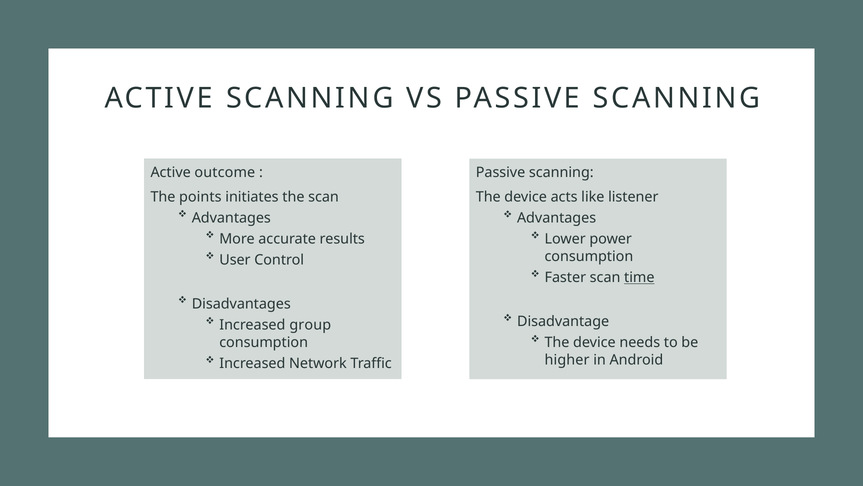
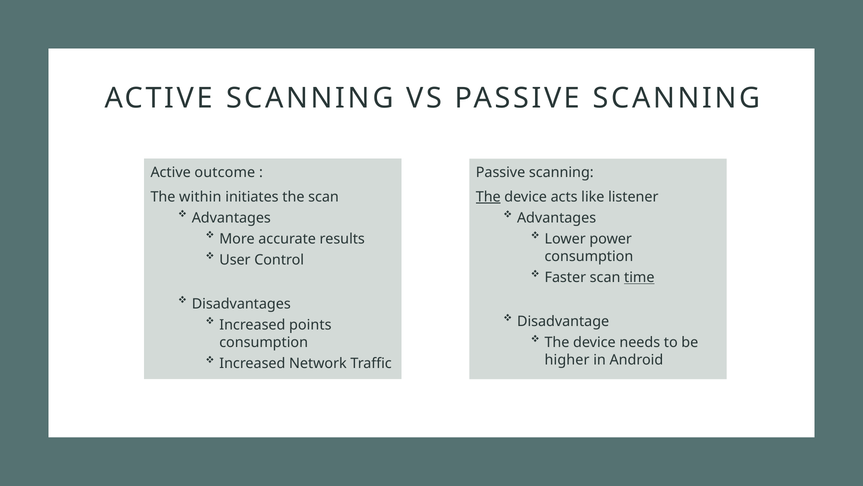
points: points -> within
The at (488, 197) underline: none -> present
group: group -> points
